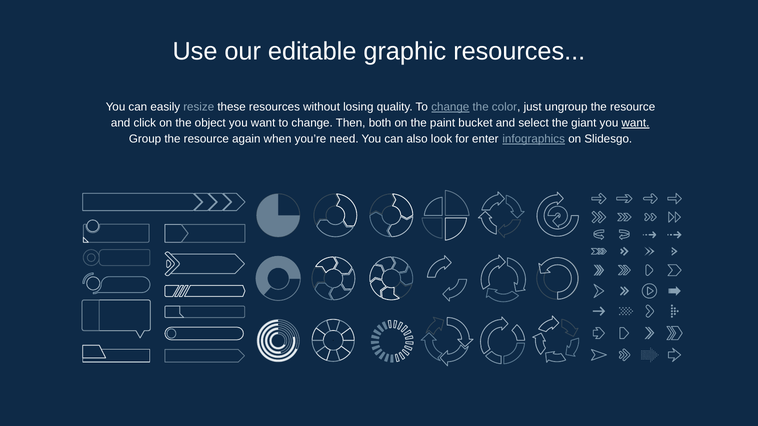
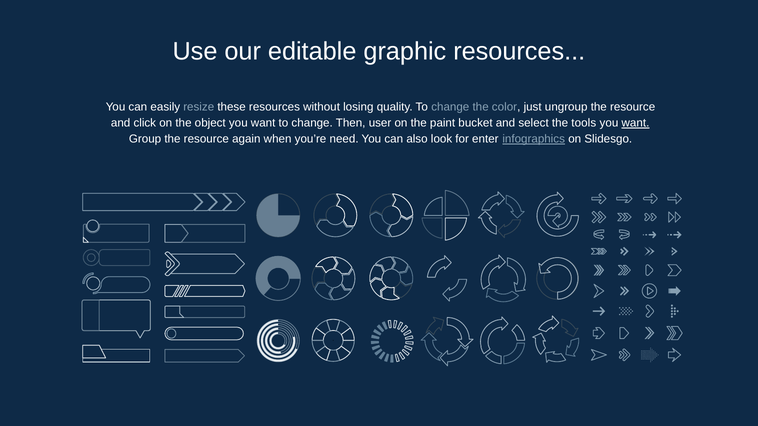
change at (450, 107) underline: present -> none
both: both -> user
giant: giant -> tools
